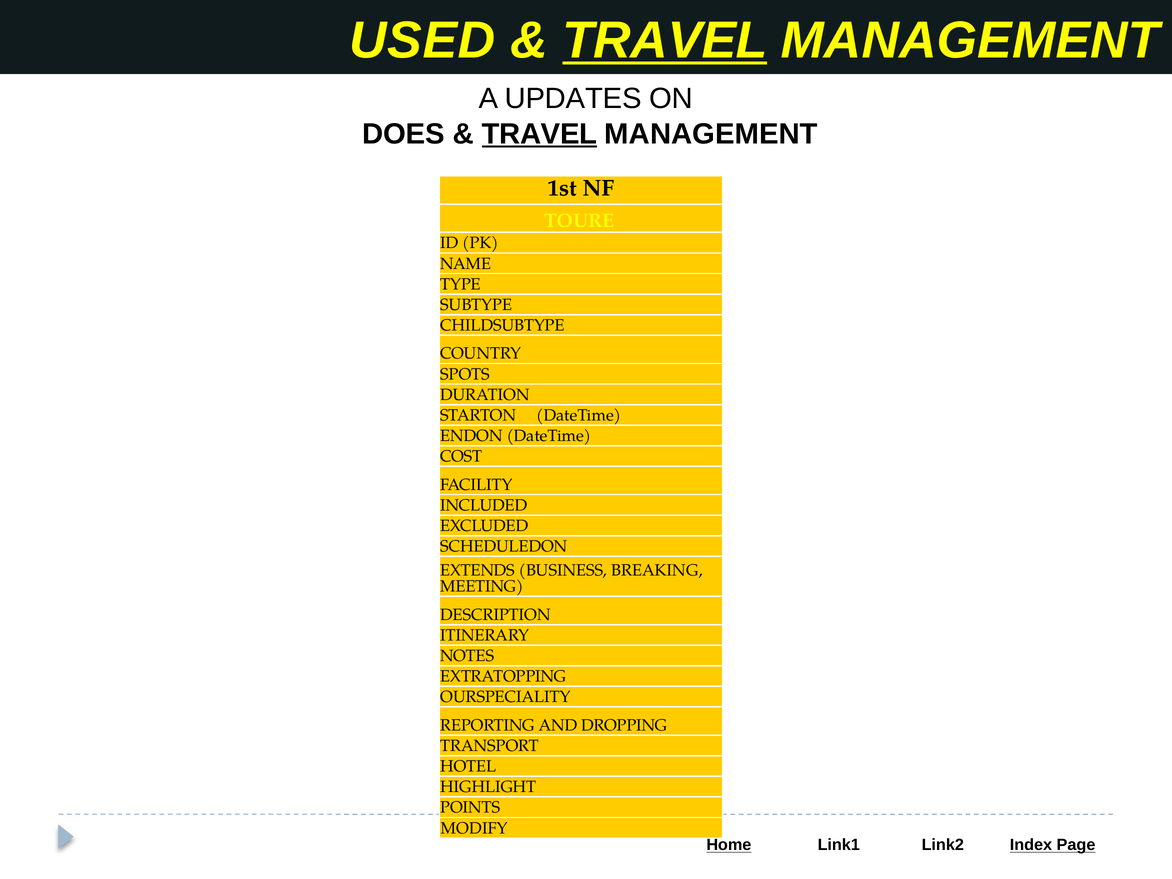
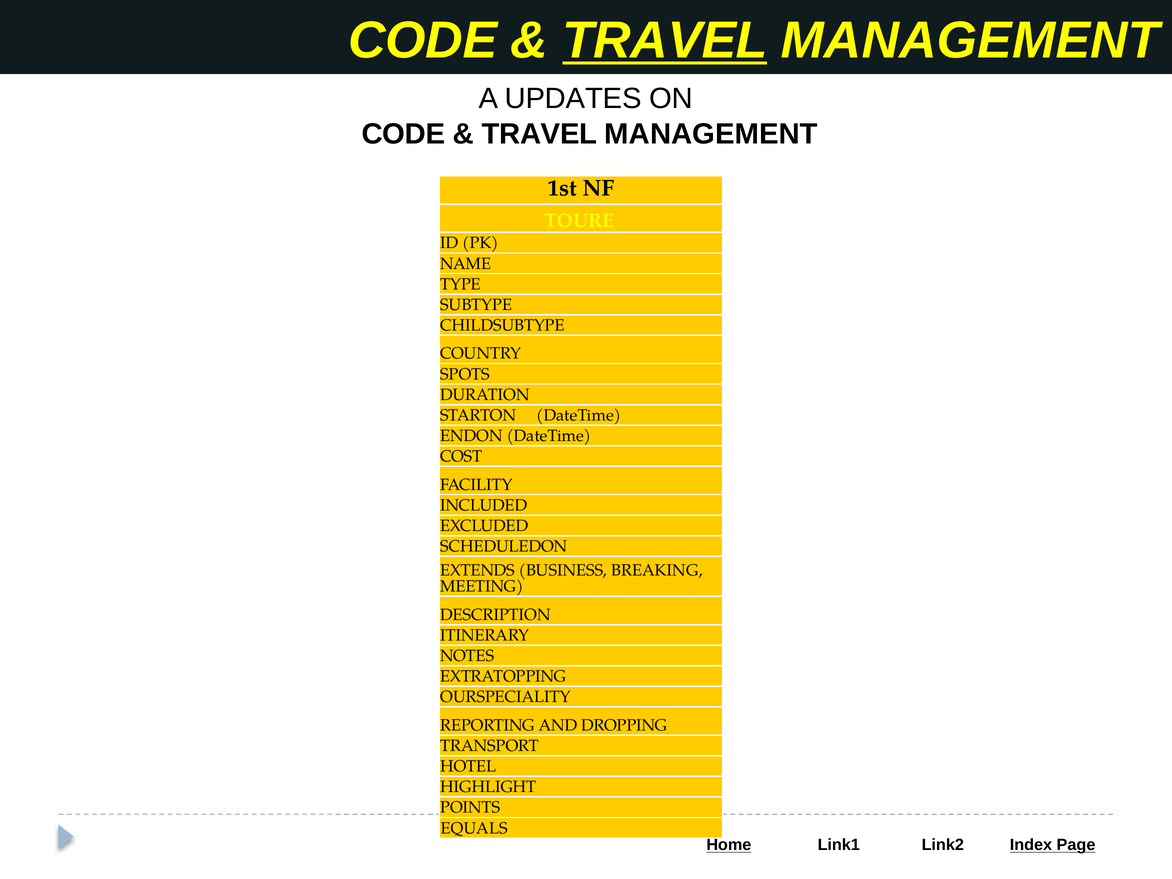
USED at (422, 41): USED -> CODE
DOES at (403, 134): DOES -> CODE
TRAVEL at (539, 134) underline: present -> none
MODIFY: MODIFY -> EQUALS
